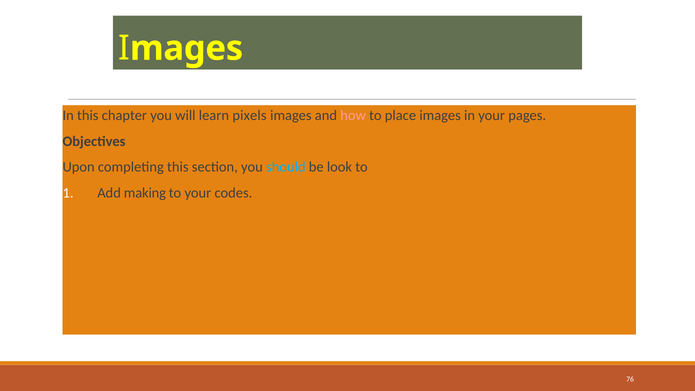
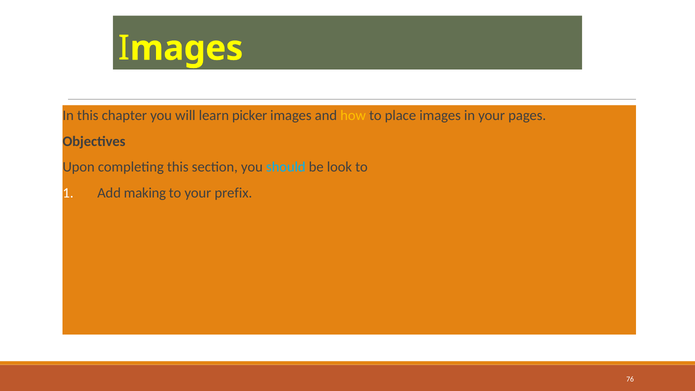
pixels: pixels -> picker
how colour: pink -> yellow
codes: codes -> prefix
